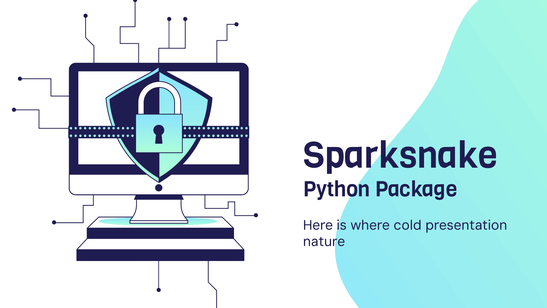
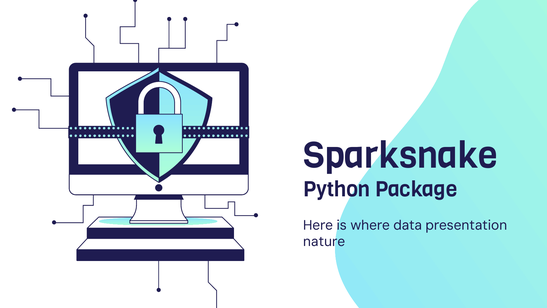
cold: cold -> data
